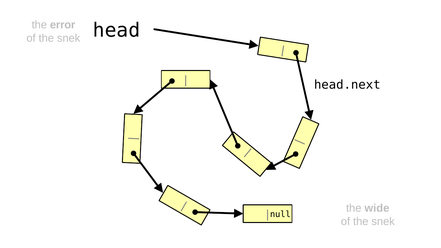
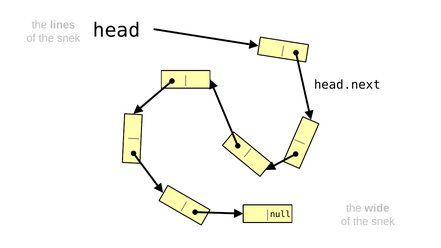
error: error -> lines
